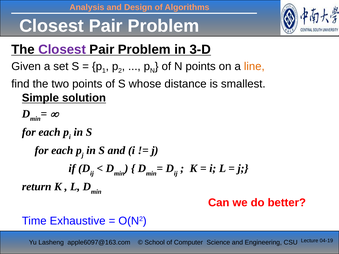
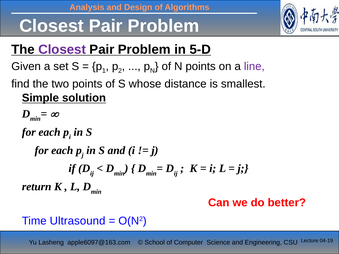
3-D: 3-D -> 5-D
line colour: orange -> purple
Exhaustive: Exhaustive -> Ultrasound
